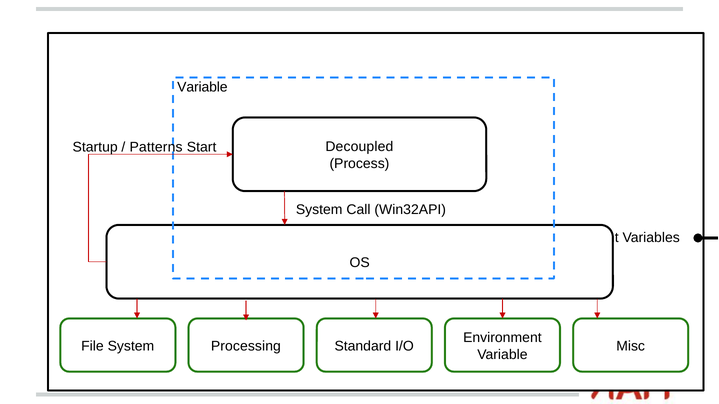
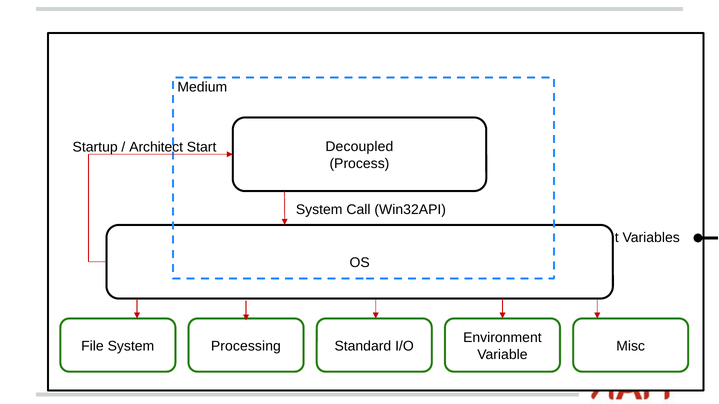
Variable at (202, 87): Variable -> Medium
Patterns: Patterns -> Architect
